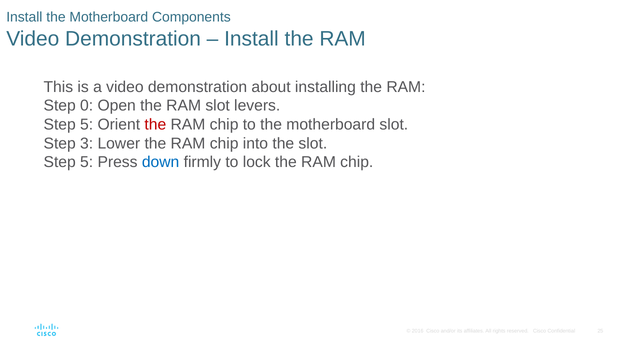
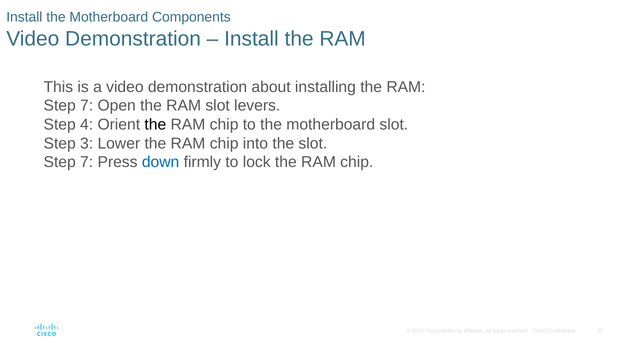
0 at (87, 106): 0 -> 7
5 at (87, 125): 5 -> 4
the at (155, 125) colour: red -> black
5 at (87, 162): 5 -> 7
